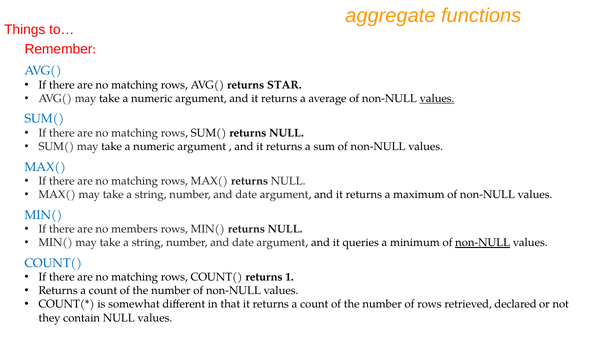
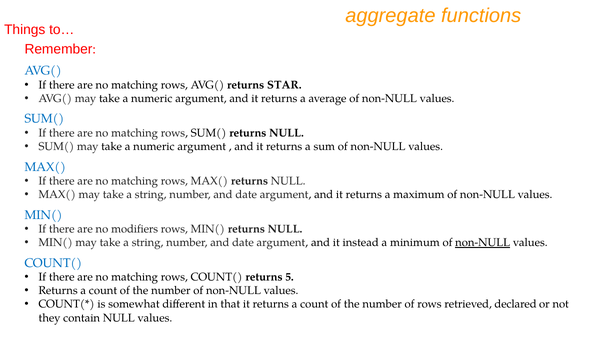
values at (437, 99) underline: present -> none
members: members -> modifiers
queries: queries -> instead
1: 1 -> 5
